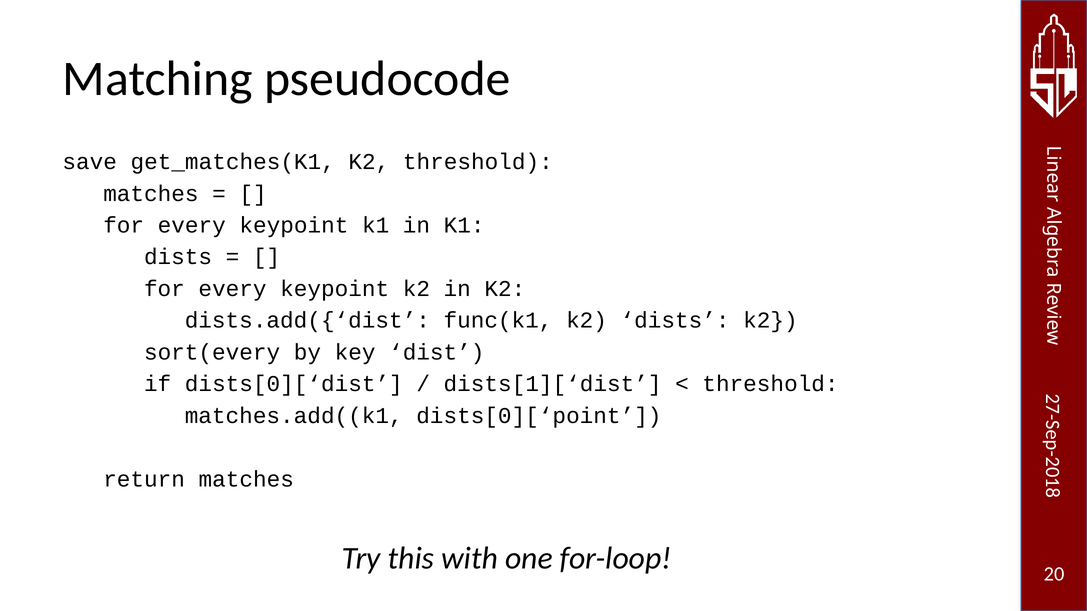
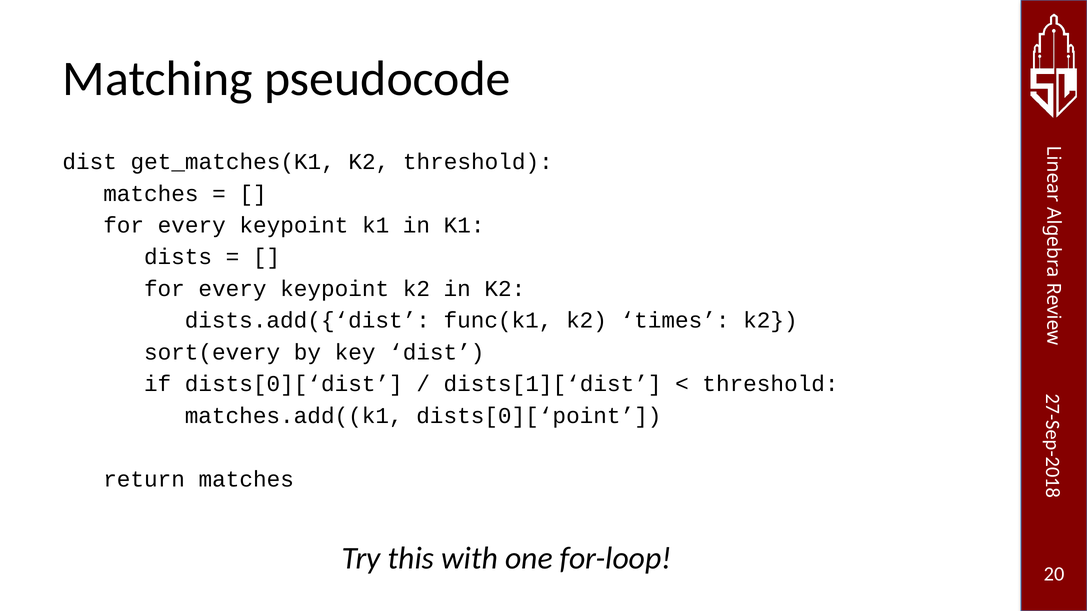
save at (90, 162): save -> dist
k2 dists: dists -> times
